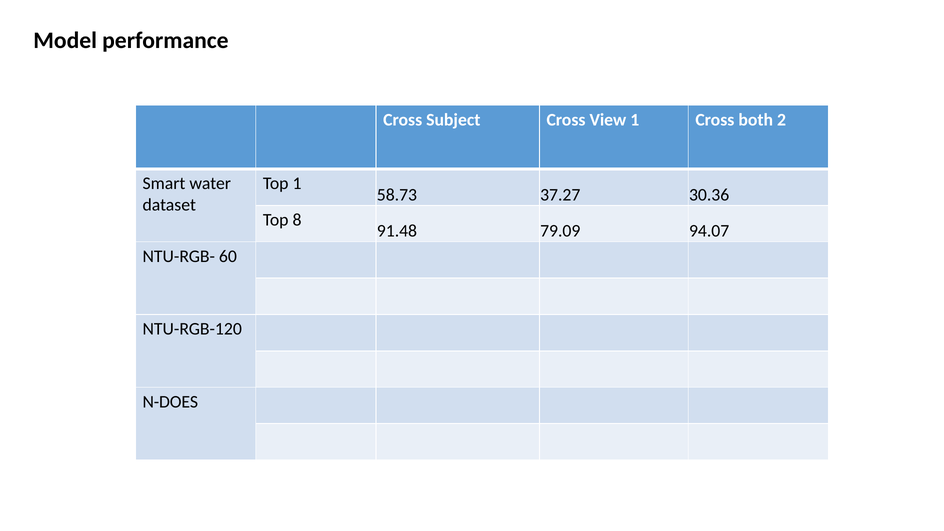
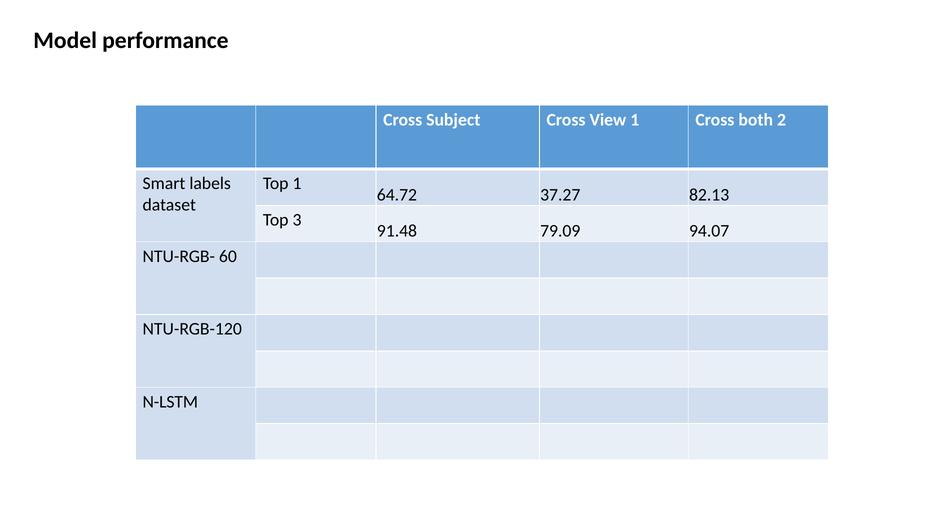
water: water -> labels
58.73: 58.73 -> 64.72
30.36: 30.36 -> 82.13
8: 8 -> 3
N-DOES: N-DOES -> N-LSTM
